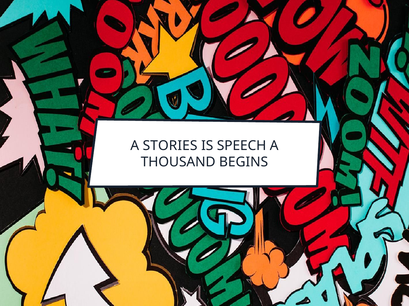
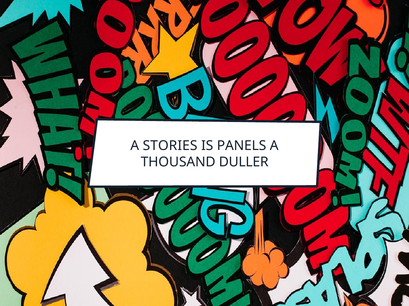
SPEECH: SPEECH -> PANELS
BEGINS: BEGINS -> DULLER
